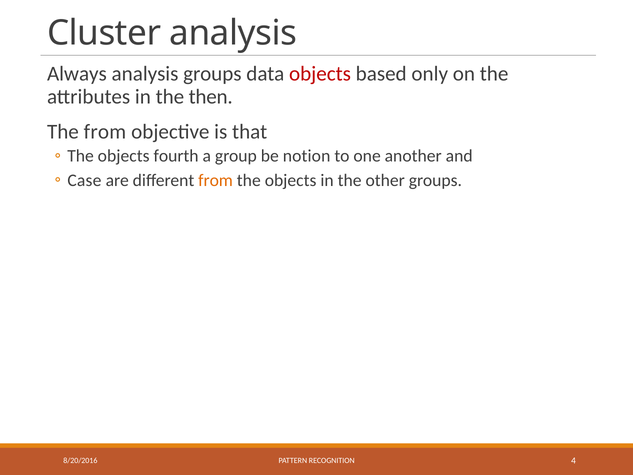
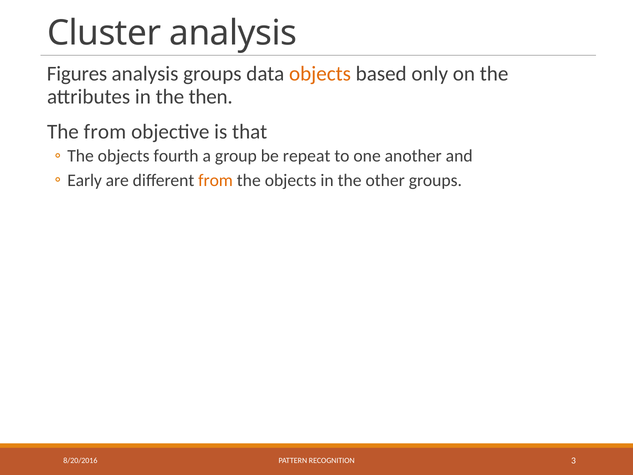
Always: Always -> Figures
objects at (320, 74) colour: red -> orange
notion: notion -> repeat
Case: Case -> Early
4: 4 -> 3
